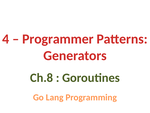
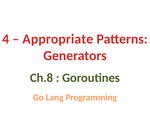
Programmer: Programmer -> Appropriate
